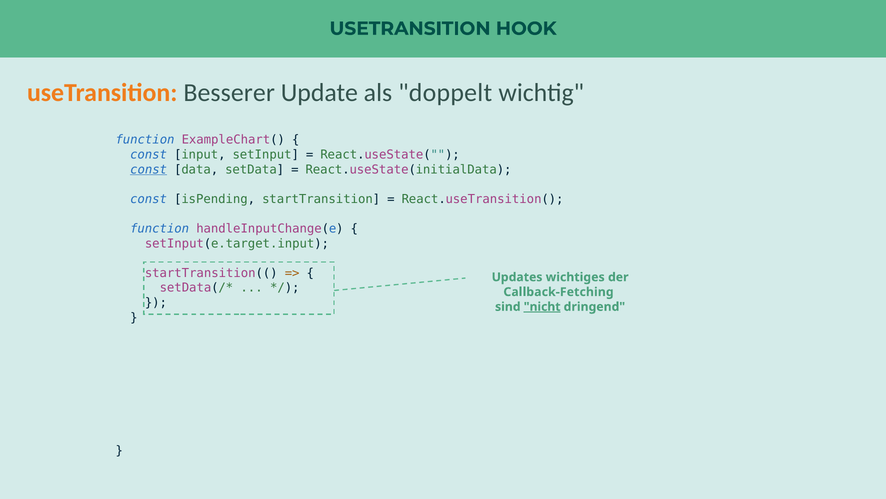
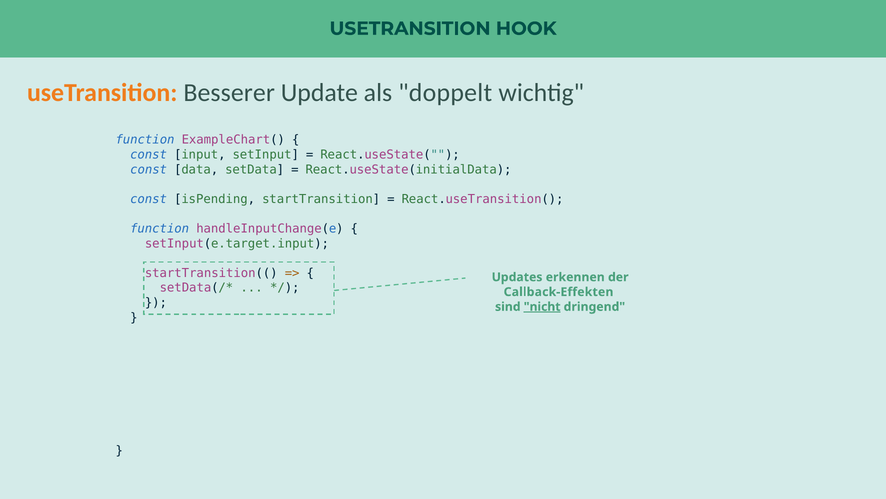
const at (149, 169) underline: present -> none
wichtiges: wichtiges -> erkennen
Callback-Fetching: Callback-Fetching -> Callback-Effekten
